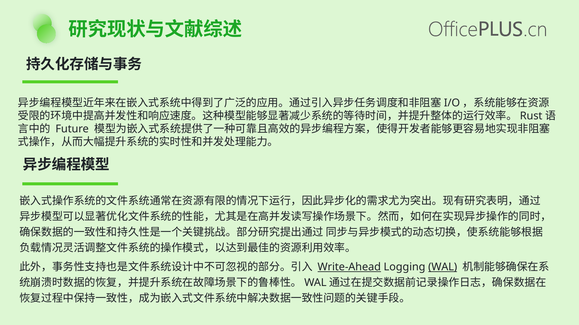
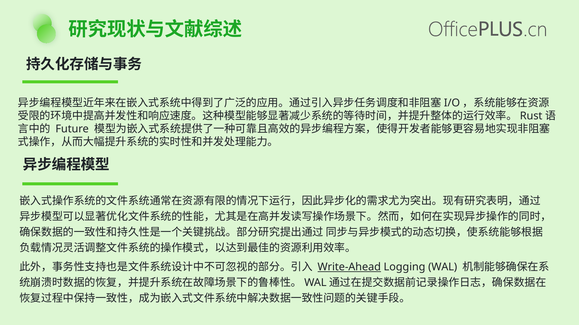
WAL underline: present -> none
